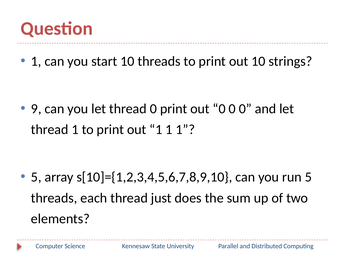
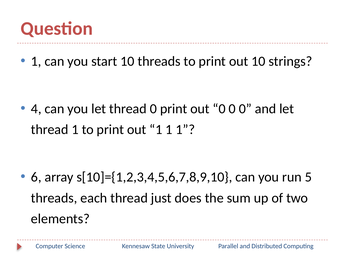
9: 9 -> 4
5 at (36, 177): 5 -> 6
